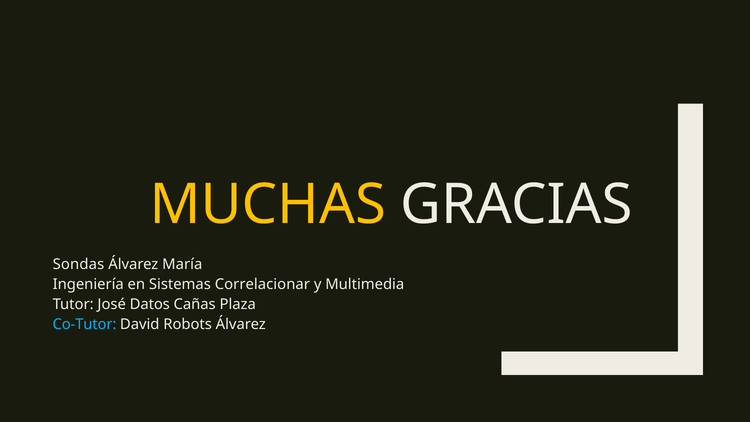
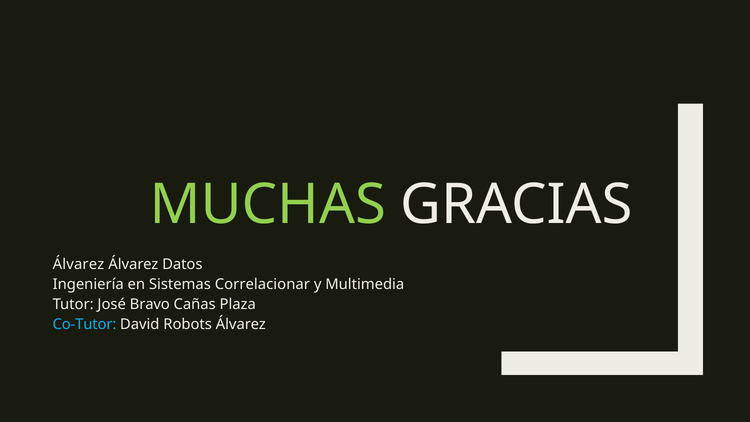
MUCHAS colour: yellow -> light green
Sondas at (78, 264): Sondas -> Álvarez
María: María -> Datos
Datos: Datos -> Bravo
